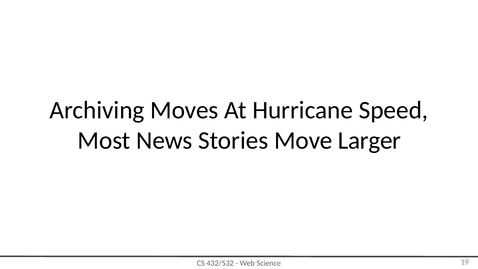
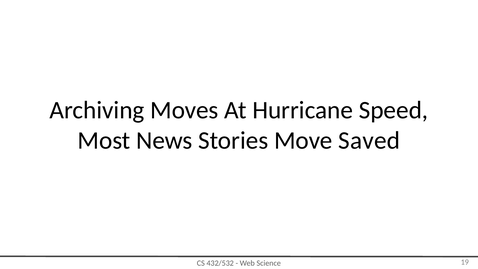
Larger: Larger -> Saved
